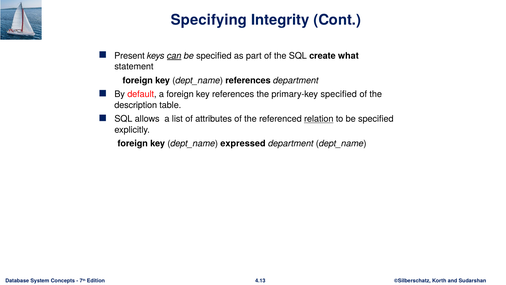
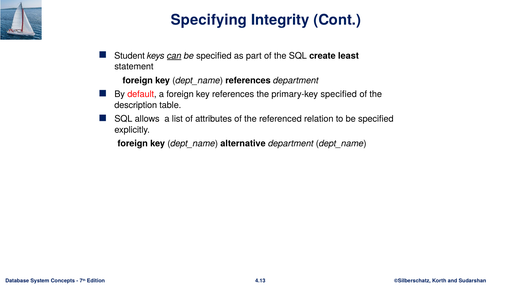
Present: Present -> Student
what: what -> least
relation underline: present -> none
expressed: expressed -> alternative
